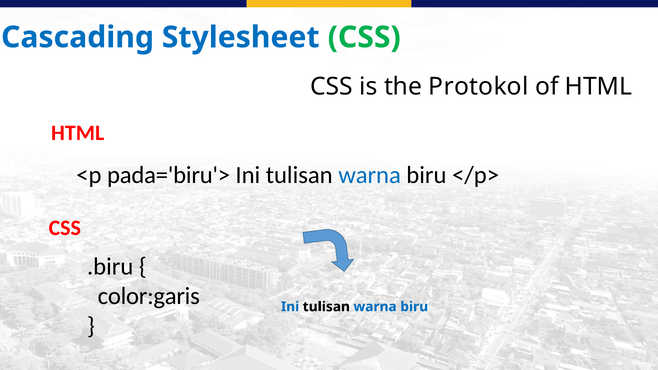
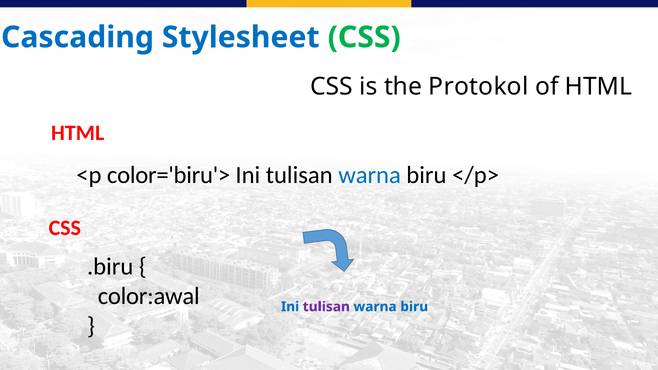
pada='biru'>: pada='biru'> -> color='biru'>
color:garis: color:garis -> color:awal
tulisan at (326, 307) colour: black -> purple
